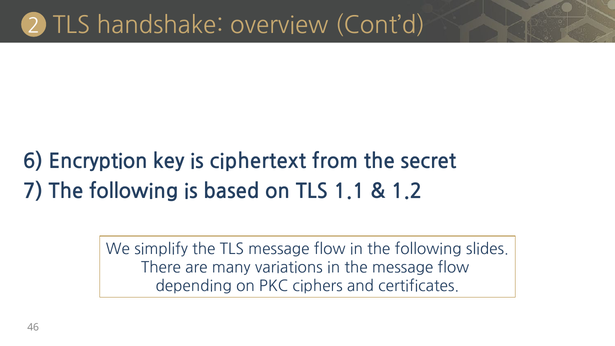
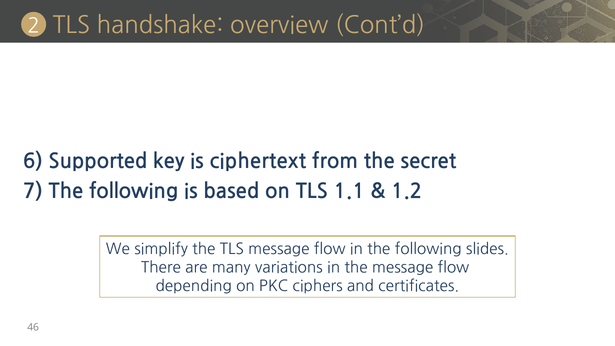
Encryption: Encryption -> Supported
